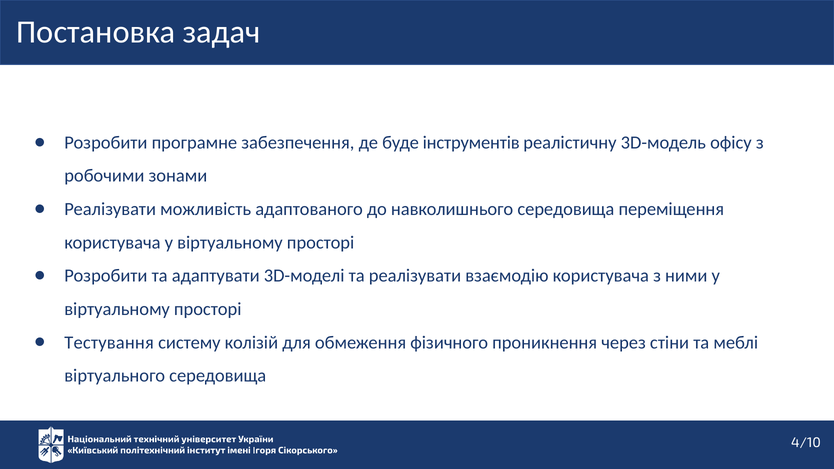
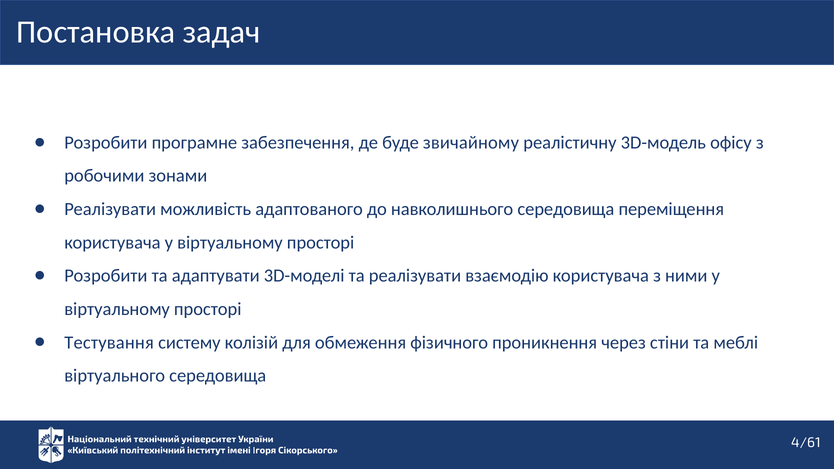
інструментів: інструментів -> звичайному
4/10: 4/10 -> 4/61
